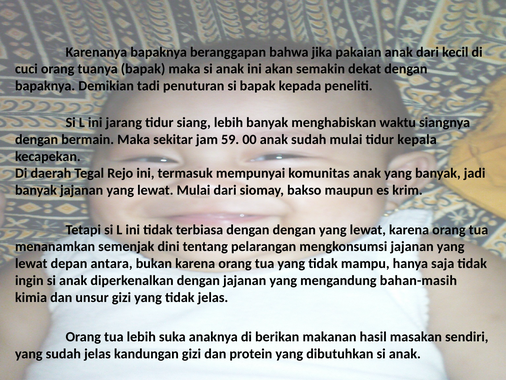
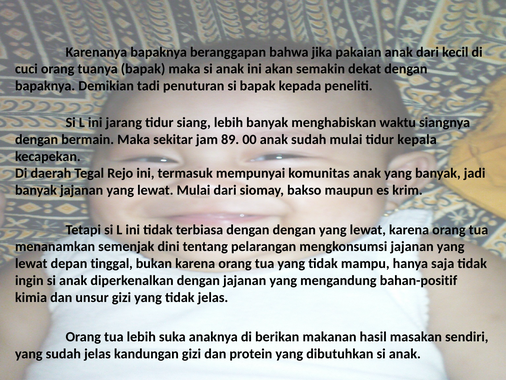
59: 59 -> 89
antara: antara -> tinggal
bahan-masih: bahan-masih -> bahan-positif
